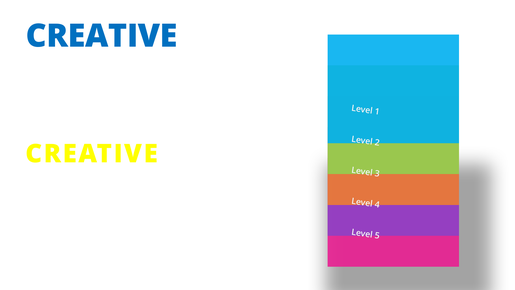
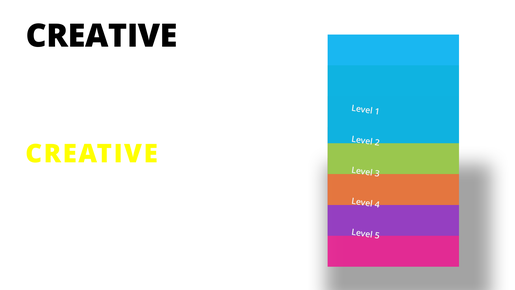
CREATIVE at (102, 36) colour: blue -> black
